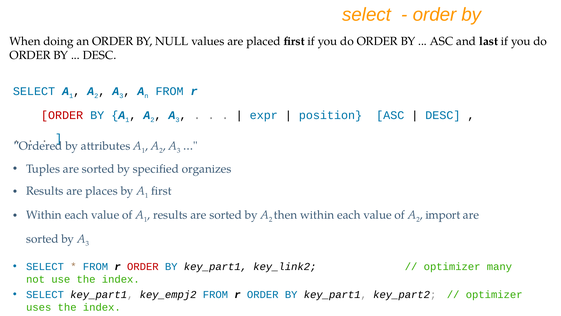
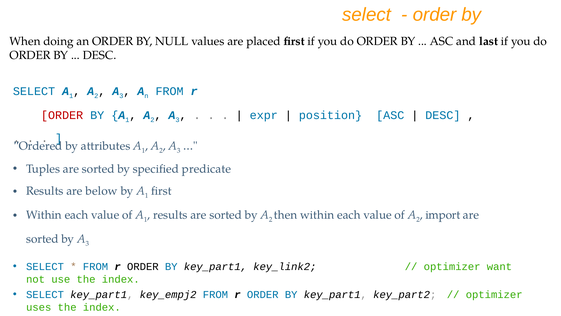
organizes: organizes -> predicate
places: places -> below
ORDER at (143, 266) colour: red -> black
many: many -> want
